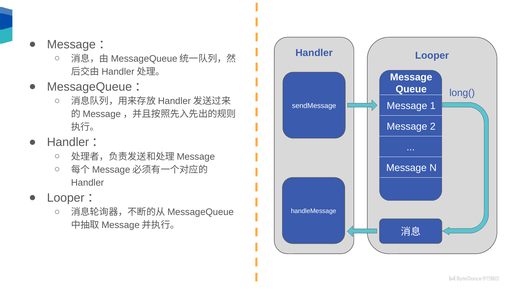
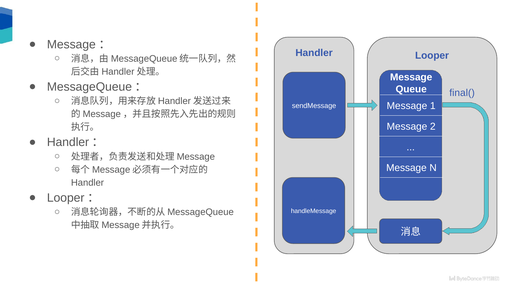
long(: long( -> final(
